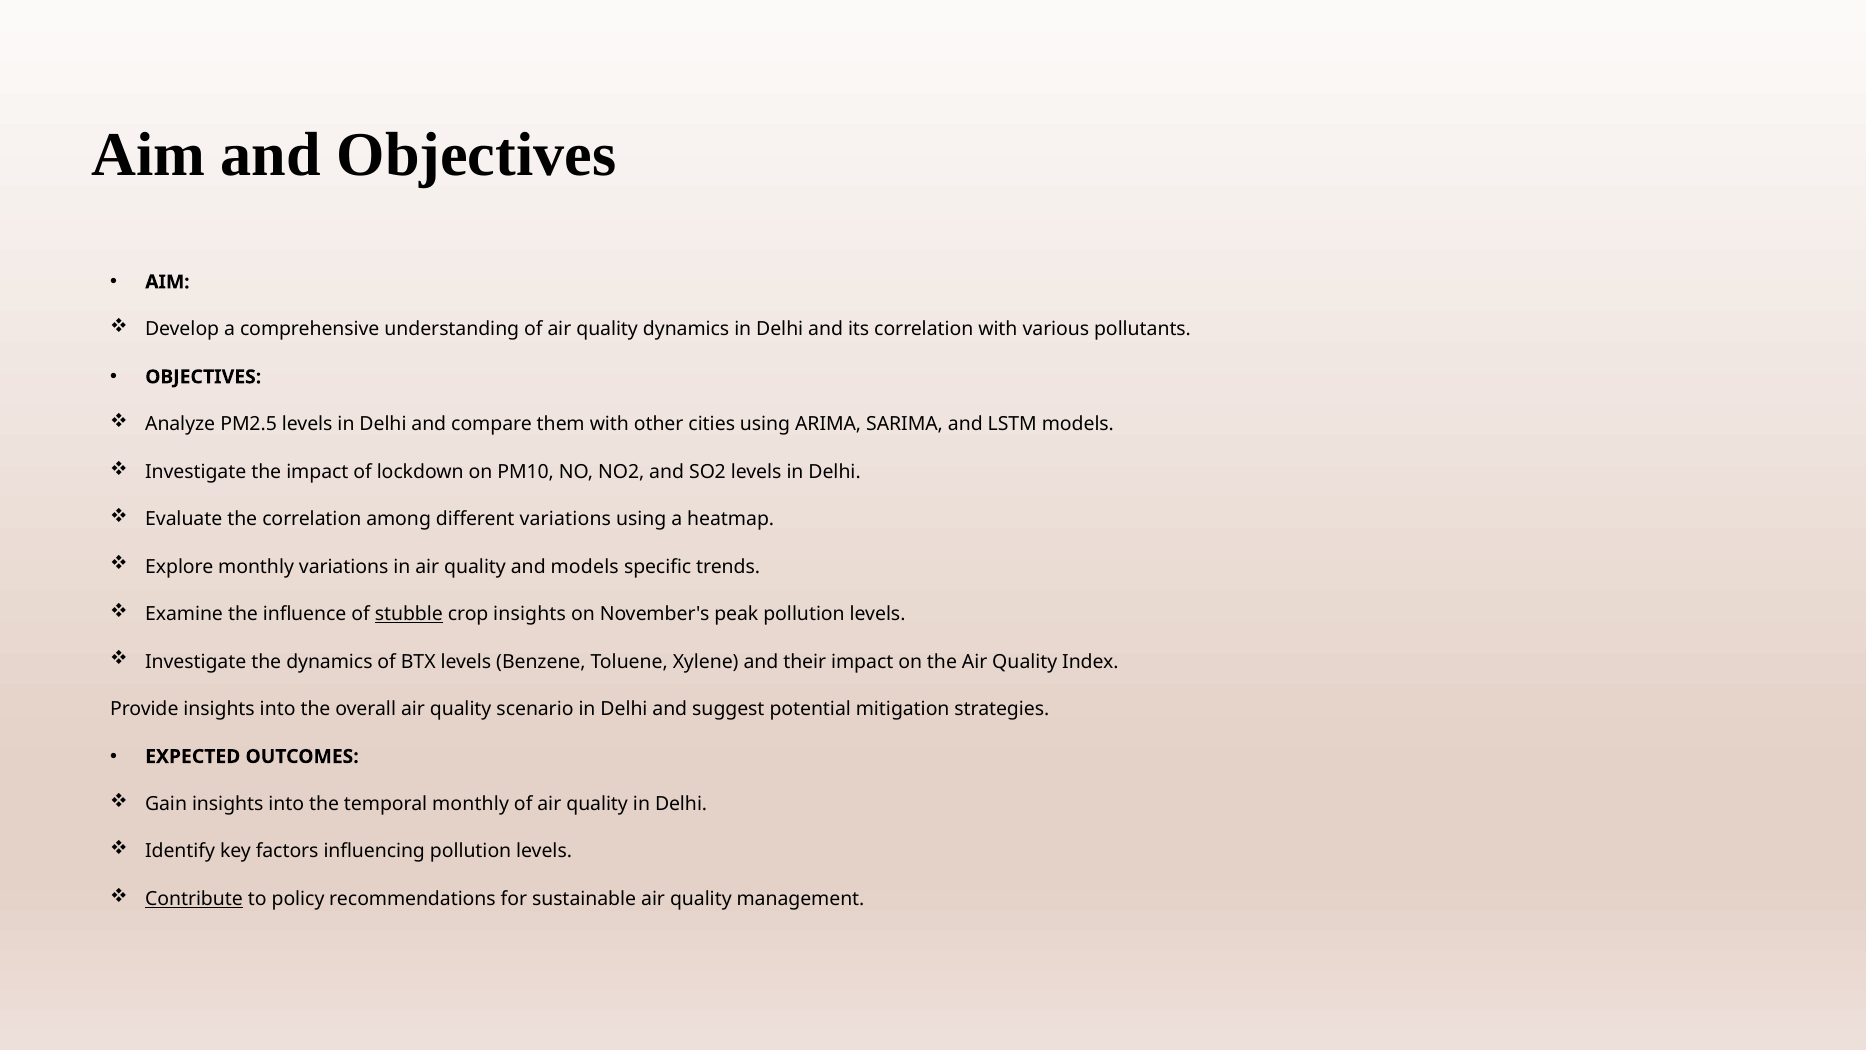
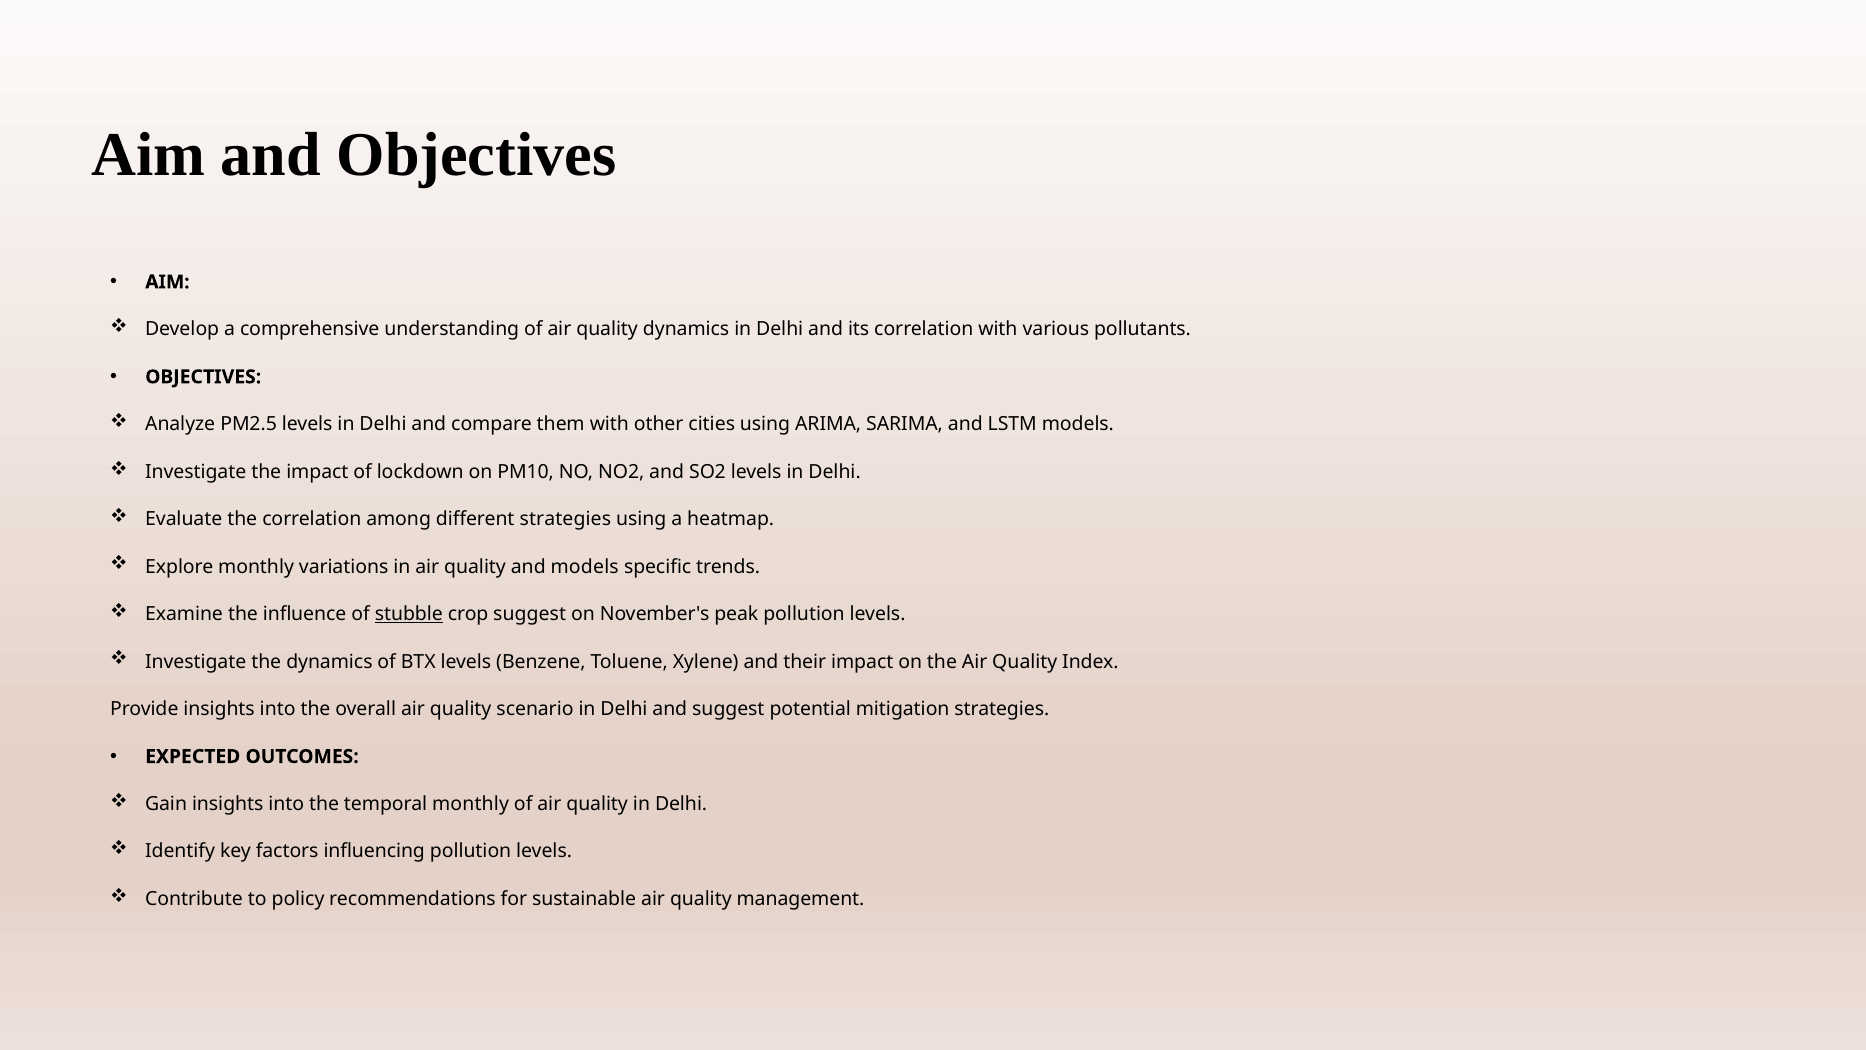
different variations: variations -> strategies
crop insights: insights -> suggest
Contribute underline: present -> none
